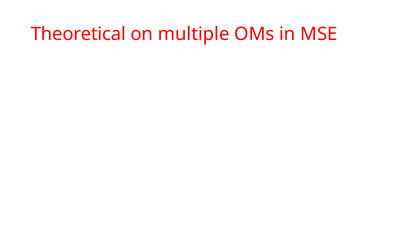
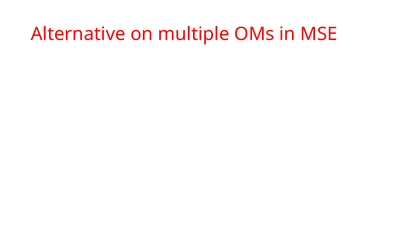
Theoretical: Theoretical -> Alternative
